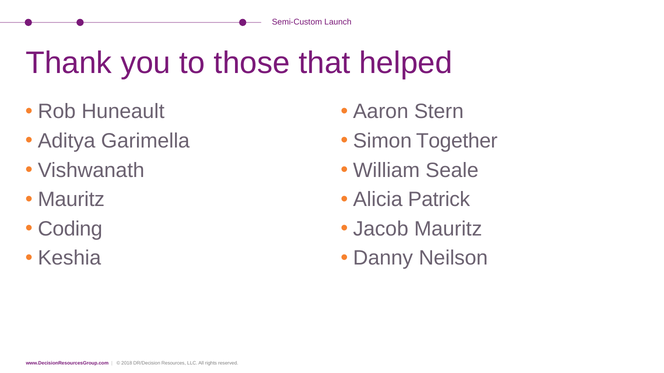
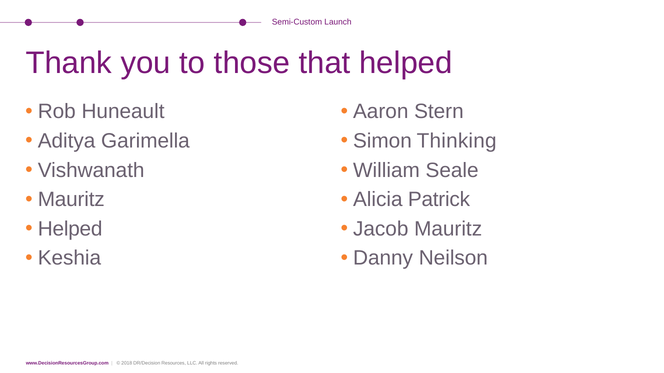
Together: Together -> Thinking
Coding at (70, 229): Coding -> Helped
